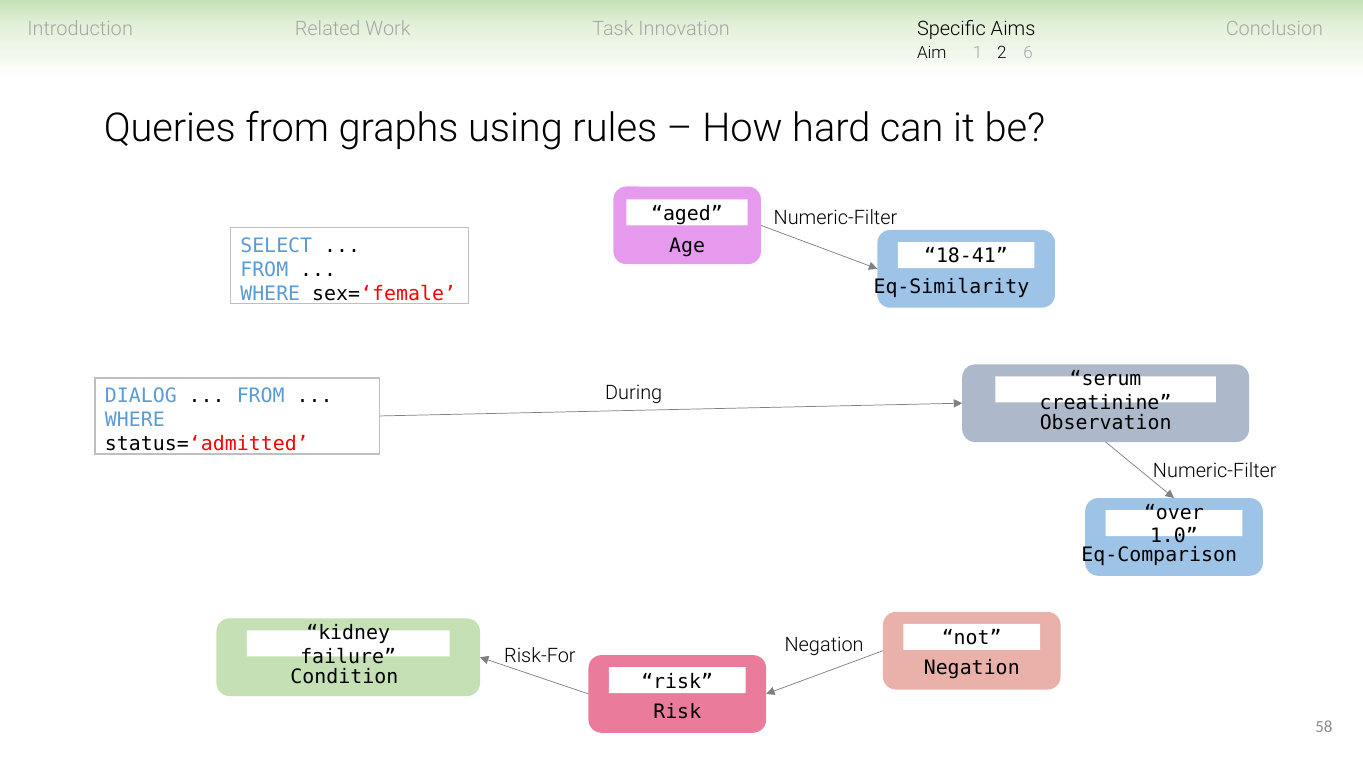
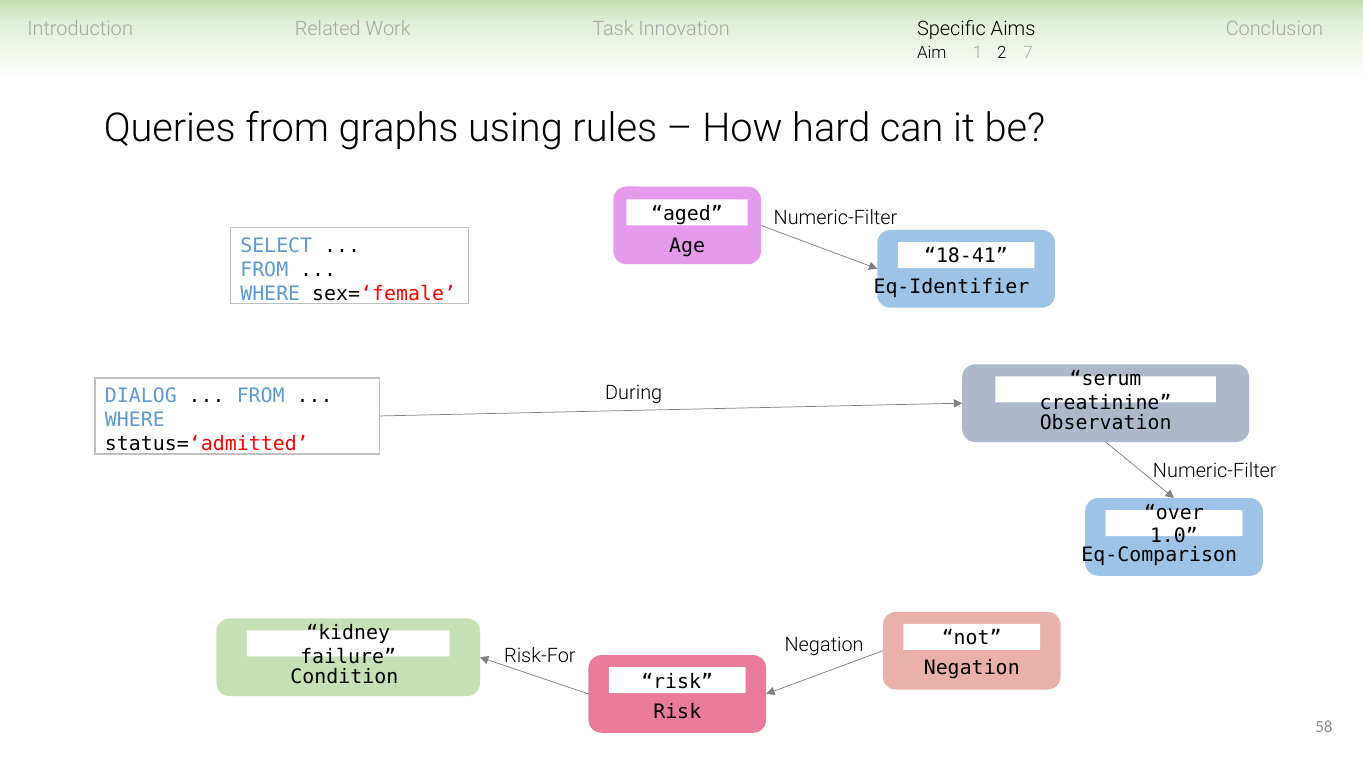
6: 6 -> 7
Eq-Similarity: Eq-Similarity -> Eq-Identifier
